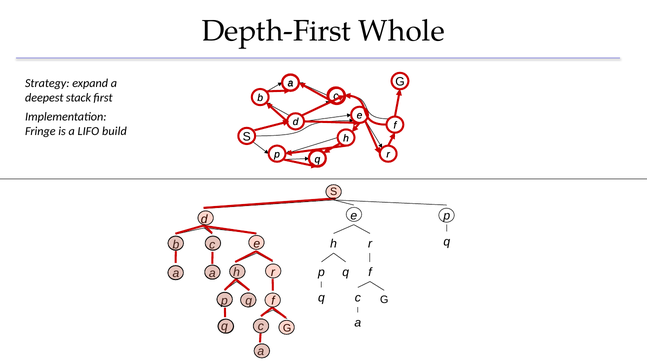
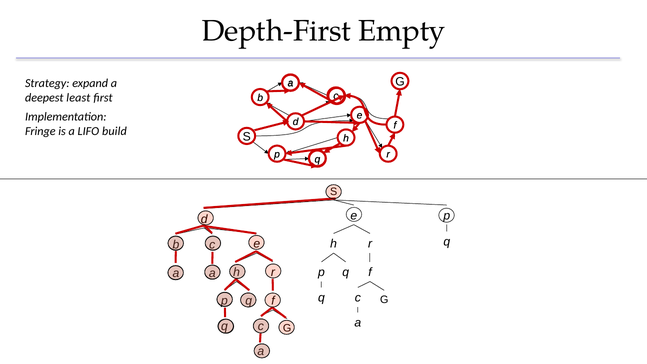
Whole: Whole -> Empty
stack: stack -> least
